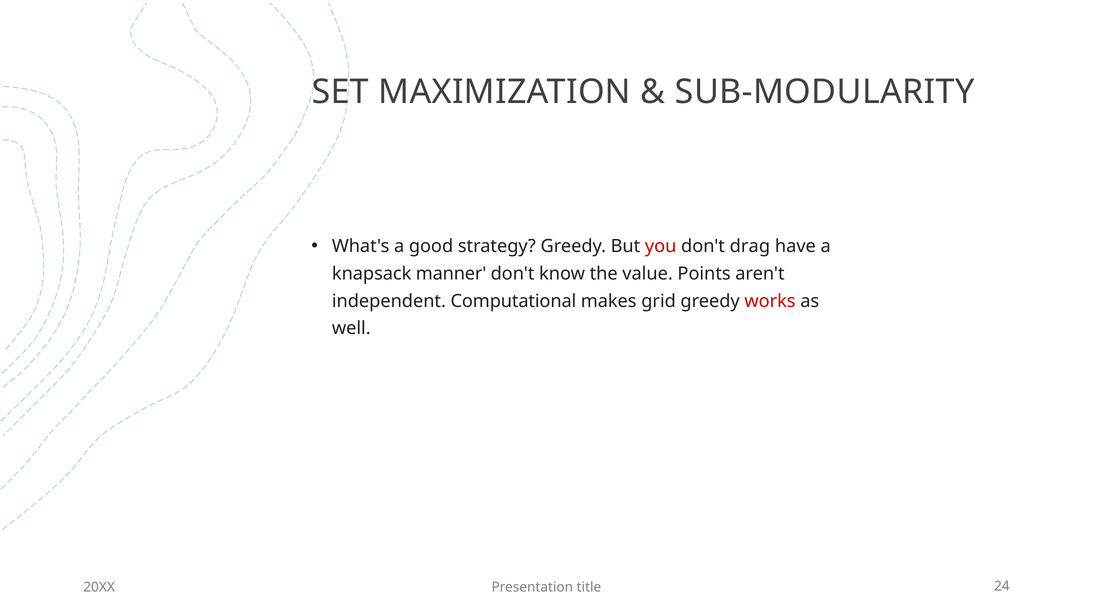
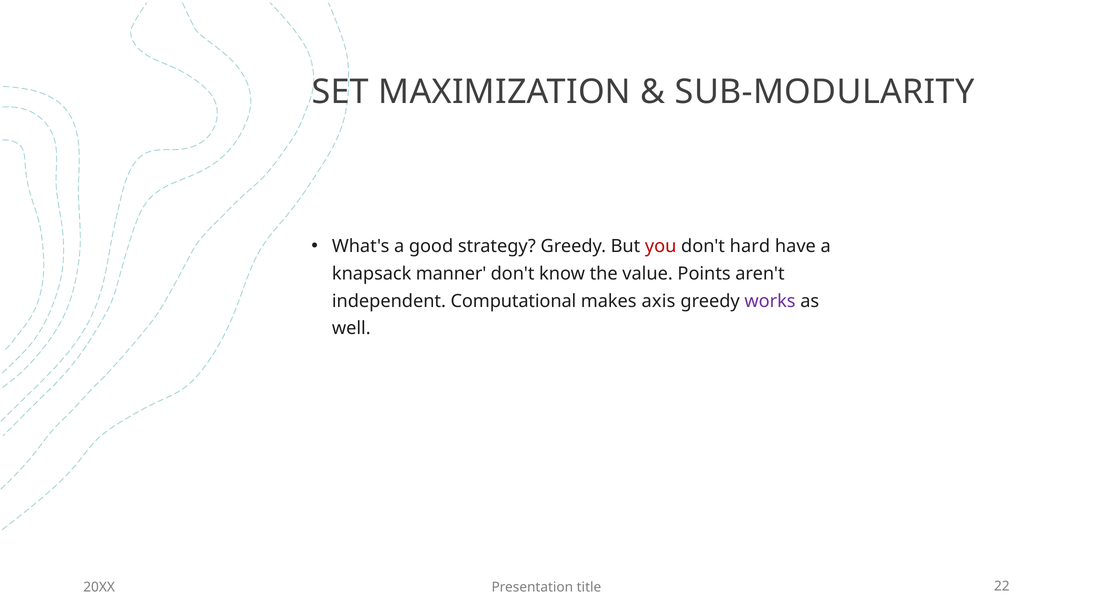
drag: drag -> hard
grid: grid -> axis
works colour: red -> purple
24: 24 -> 22
